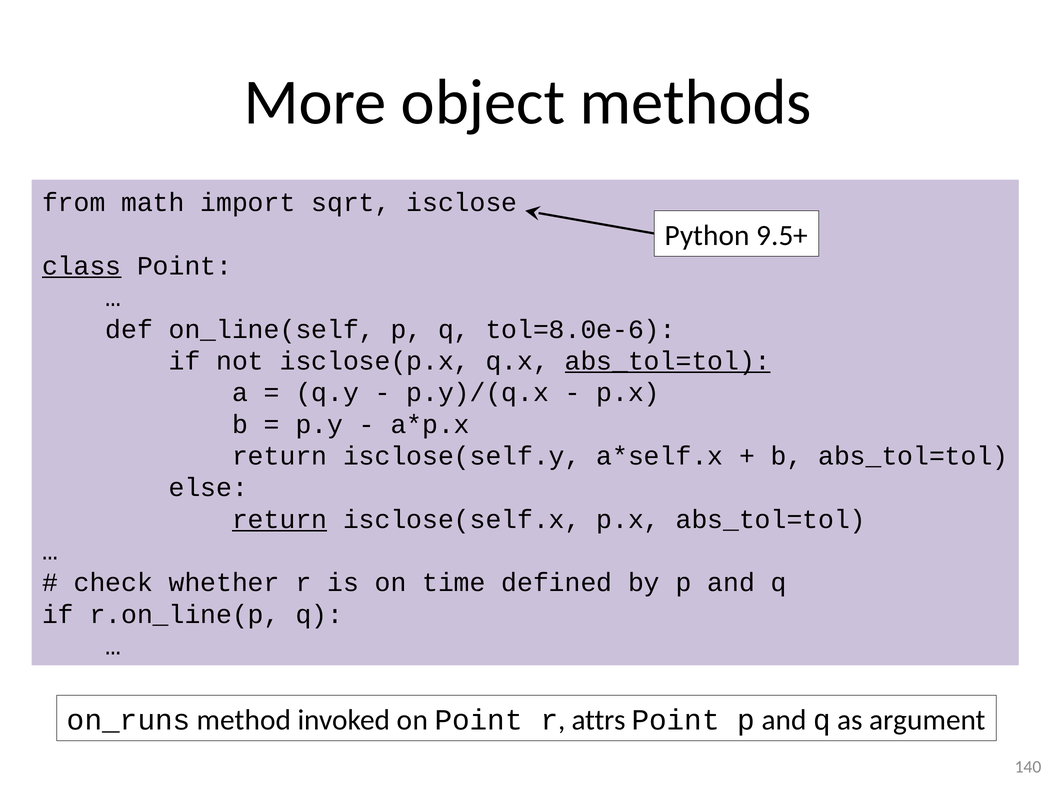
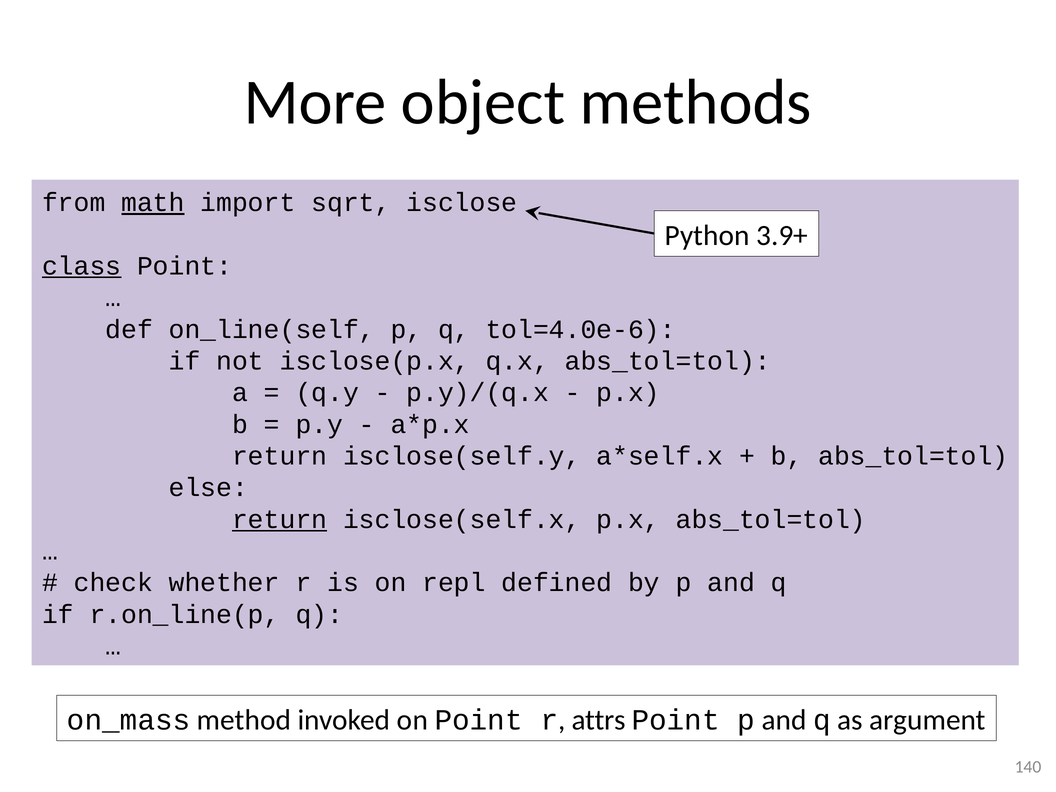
math underline: none -> present
9.5+: 9.5+ -> 3.9+
tol=8.0e-6: tol=8.0e-6 -> tol=4.0e-6
abs_tol=tol at (668, 361) underline: present -> none
time: time -> repl
on_runs: on_runs -> on_mass
